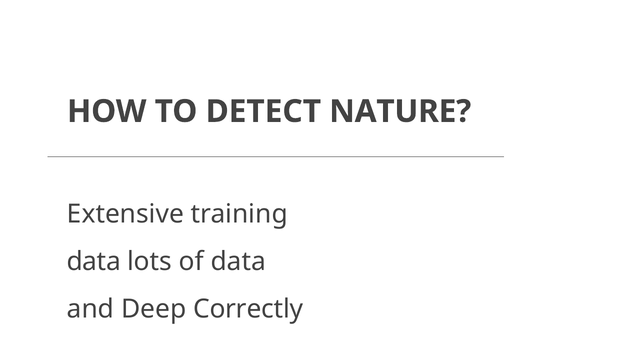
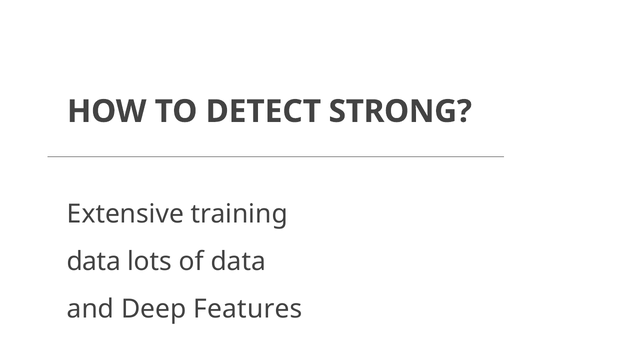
NATURE: NATURE -> STRONG
Correctly: Correctly -> Features
